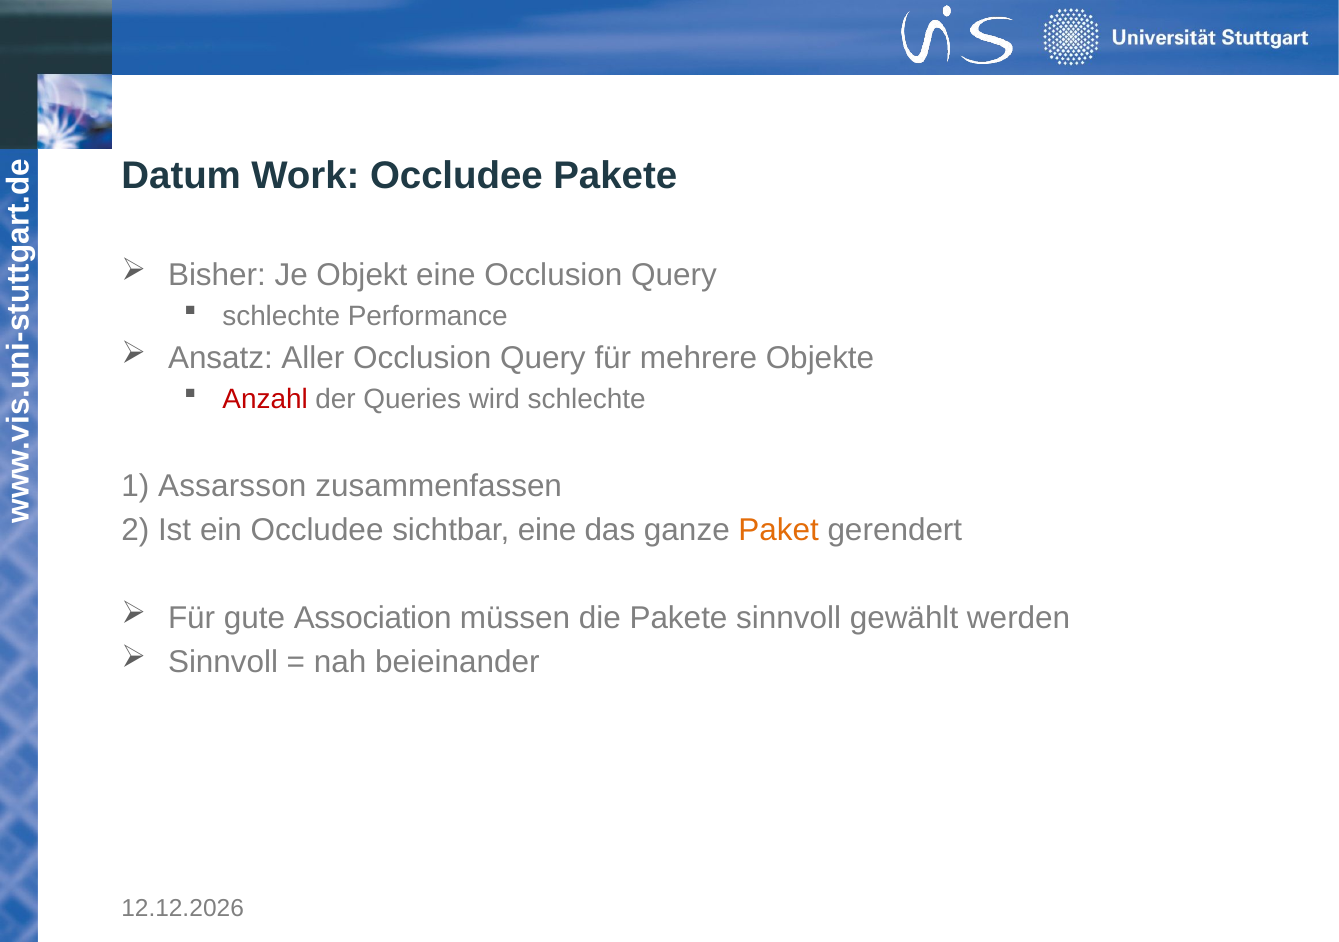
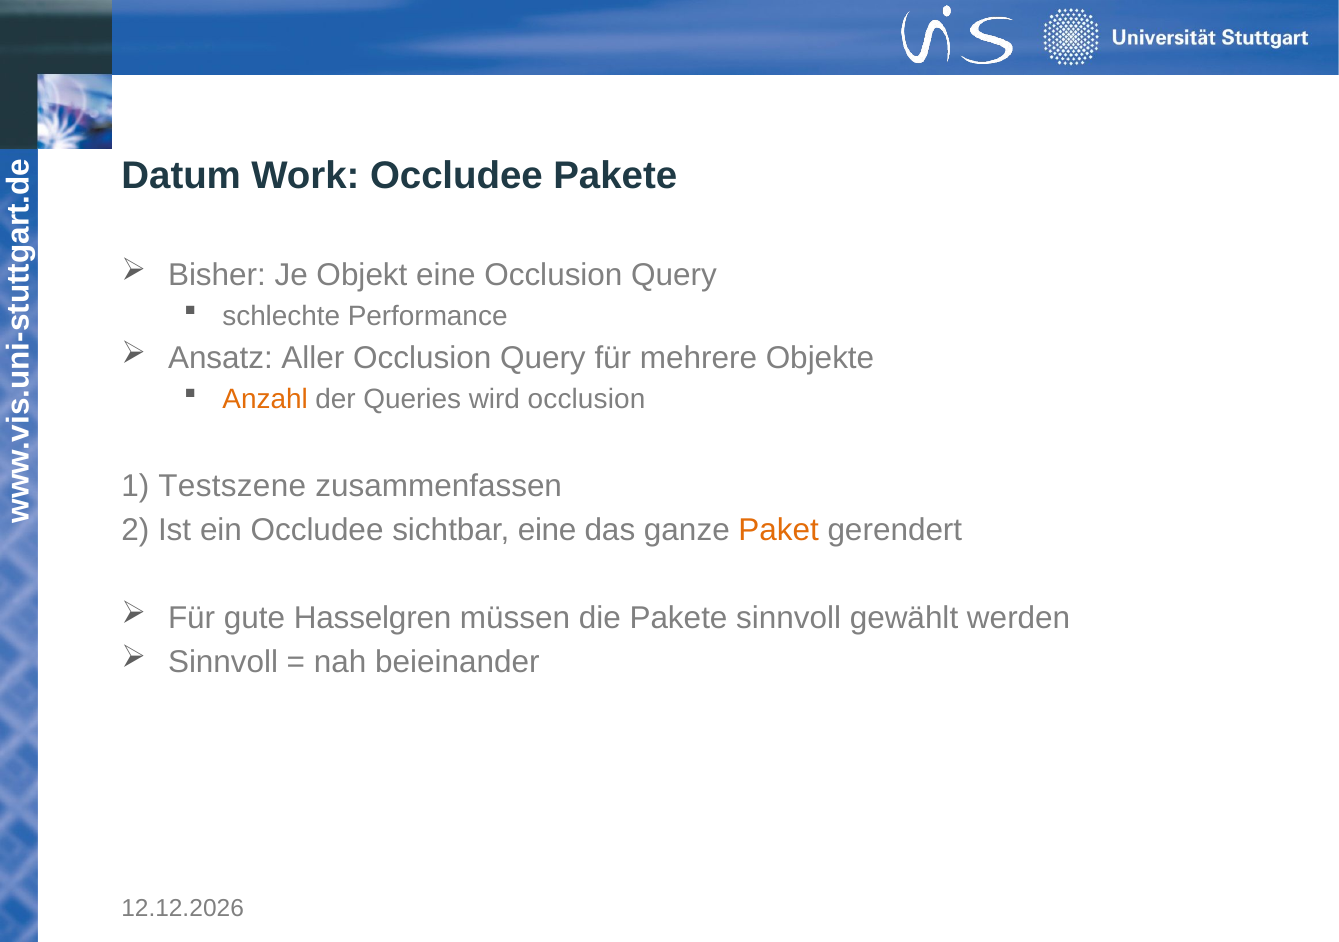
Anzahl colour: red -> orange
wird schlechte: schlechte -> occlusion
Assarsson: Assarsson -> Testszene
Association: Association -> Hasselgren
